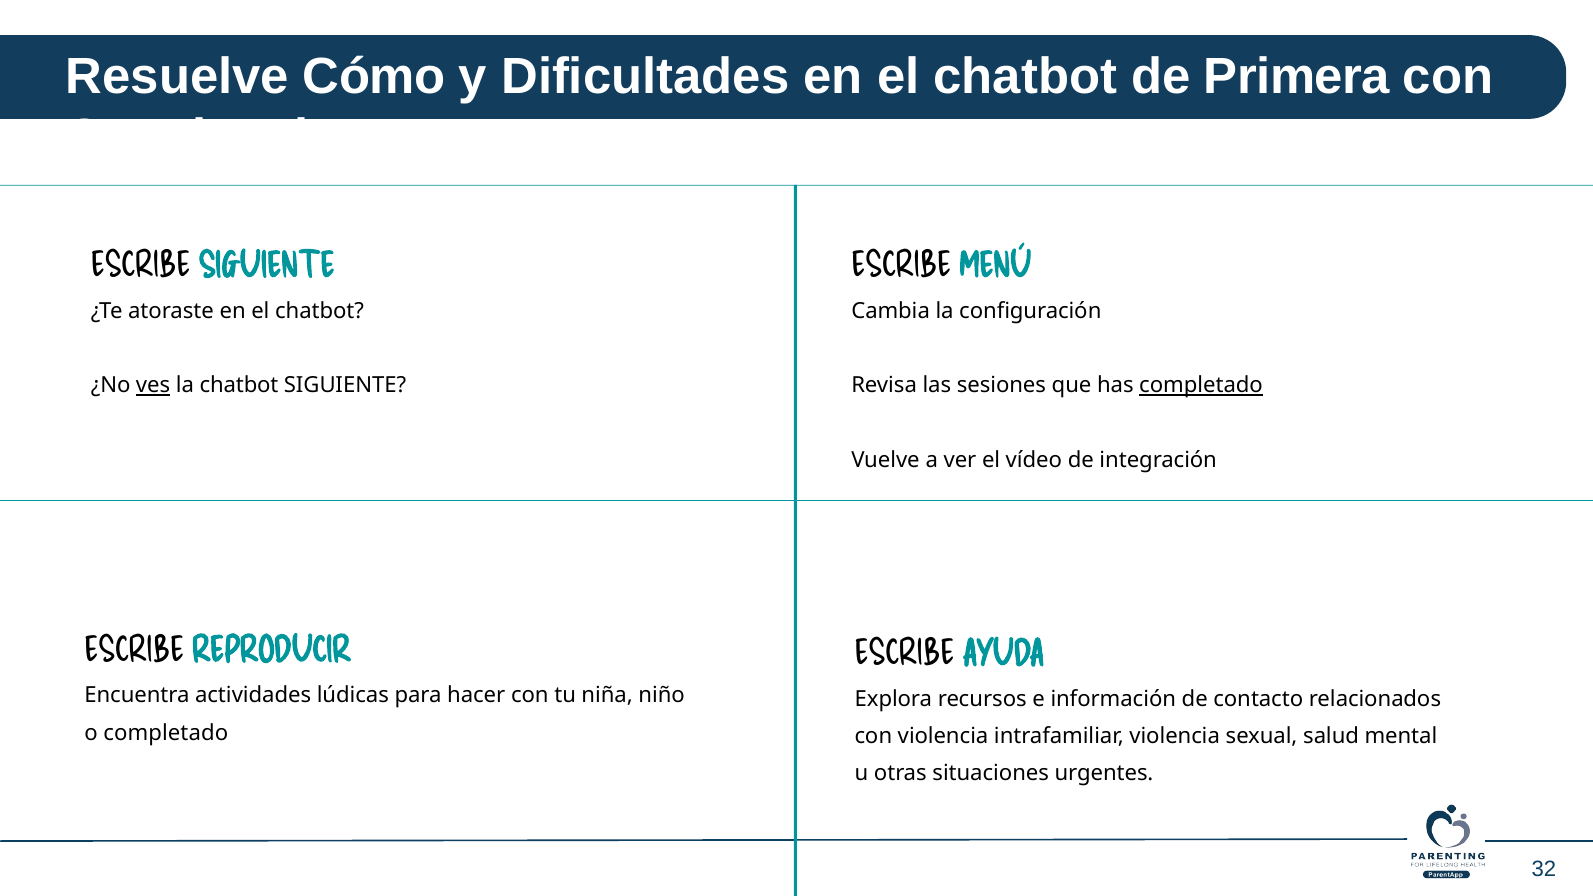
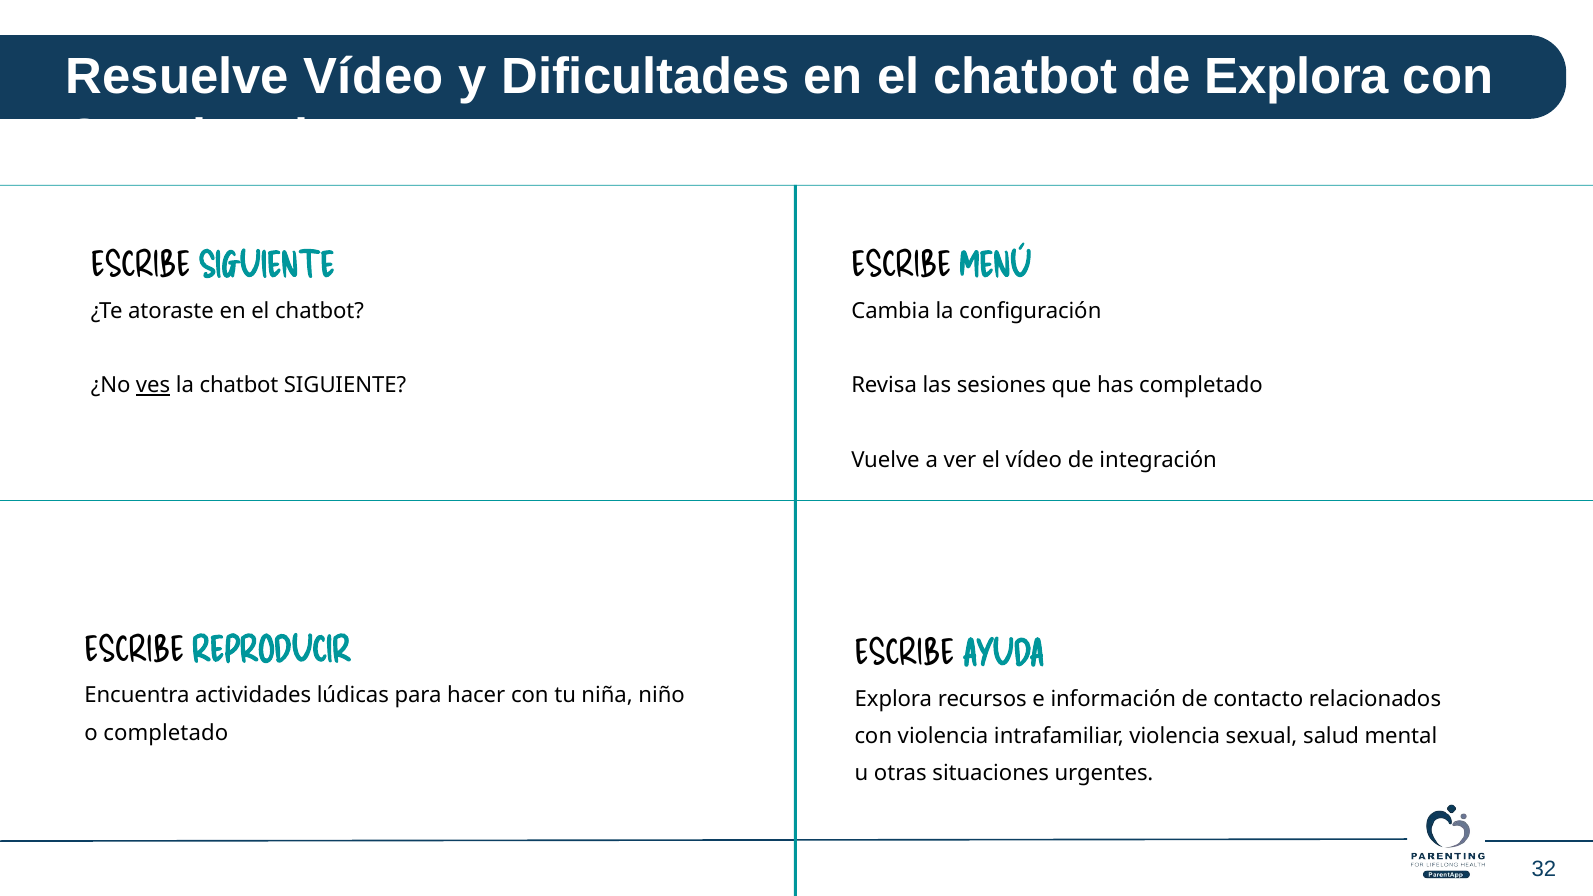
Resuelve Cómo: Cómo -> Vídeo
de Primera: Primera -> Explora
completado at (1201, 386) underline: present -> none
